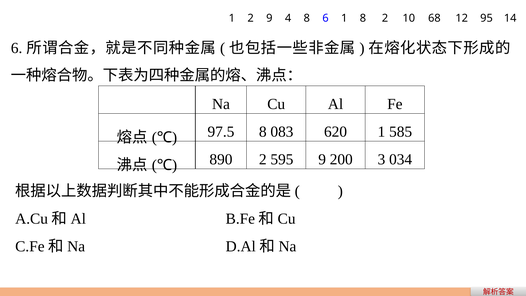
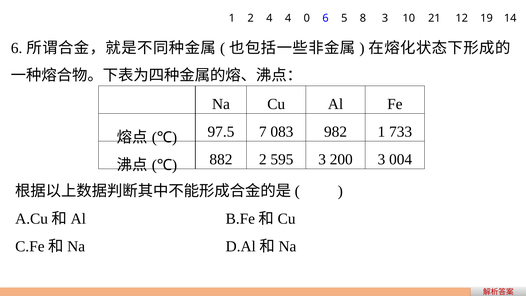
2 9: 9 -> 4
4 8: 8 -> 0
6 1: 1 -> 5
8 2: 2 -> 3
68: 68 -> 21
95: 95 -> 19
97.5 8: 8 -> 7
620: 620 -> 982
585: 585 -> 733
890: 890 -> 882
595 9: 9 -> 3
034: 034 -> 004
